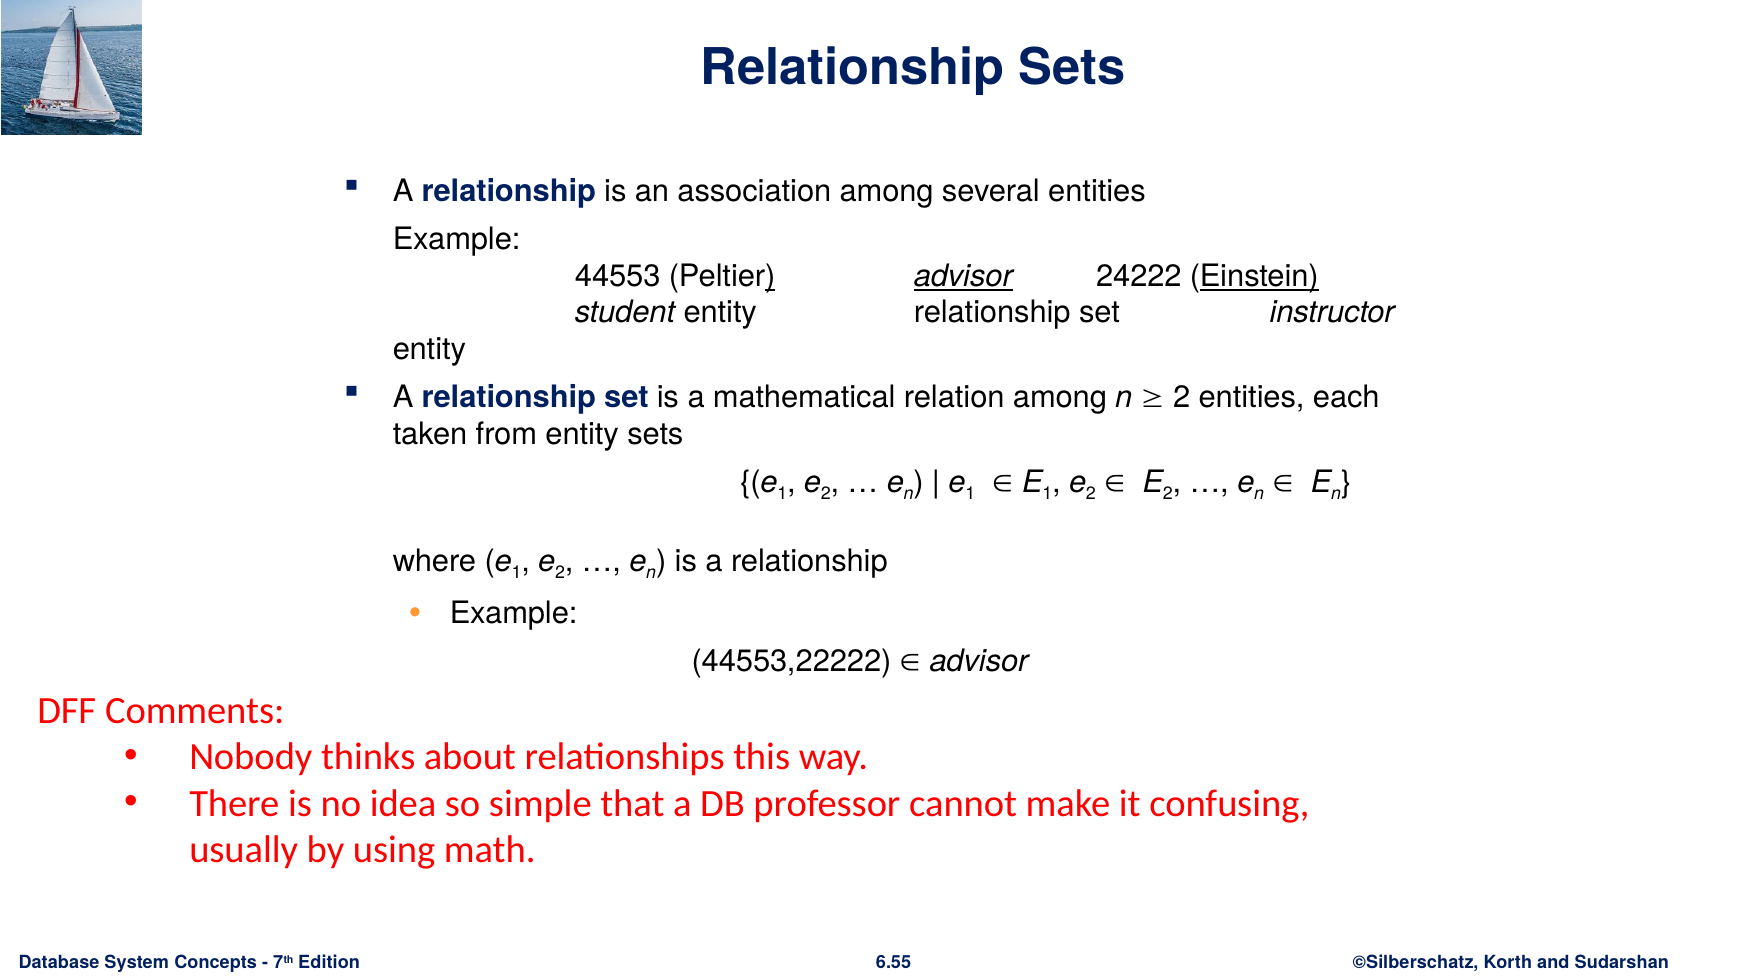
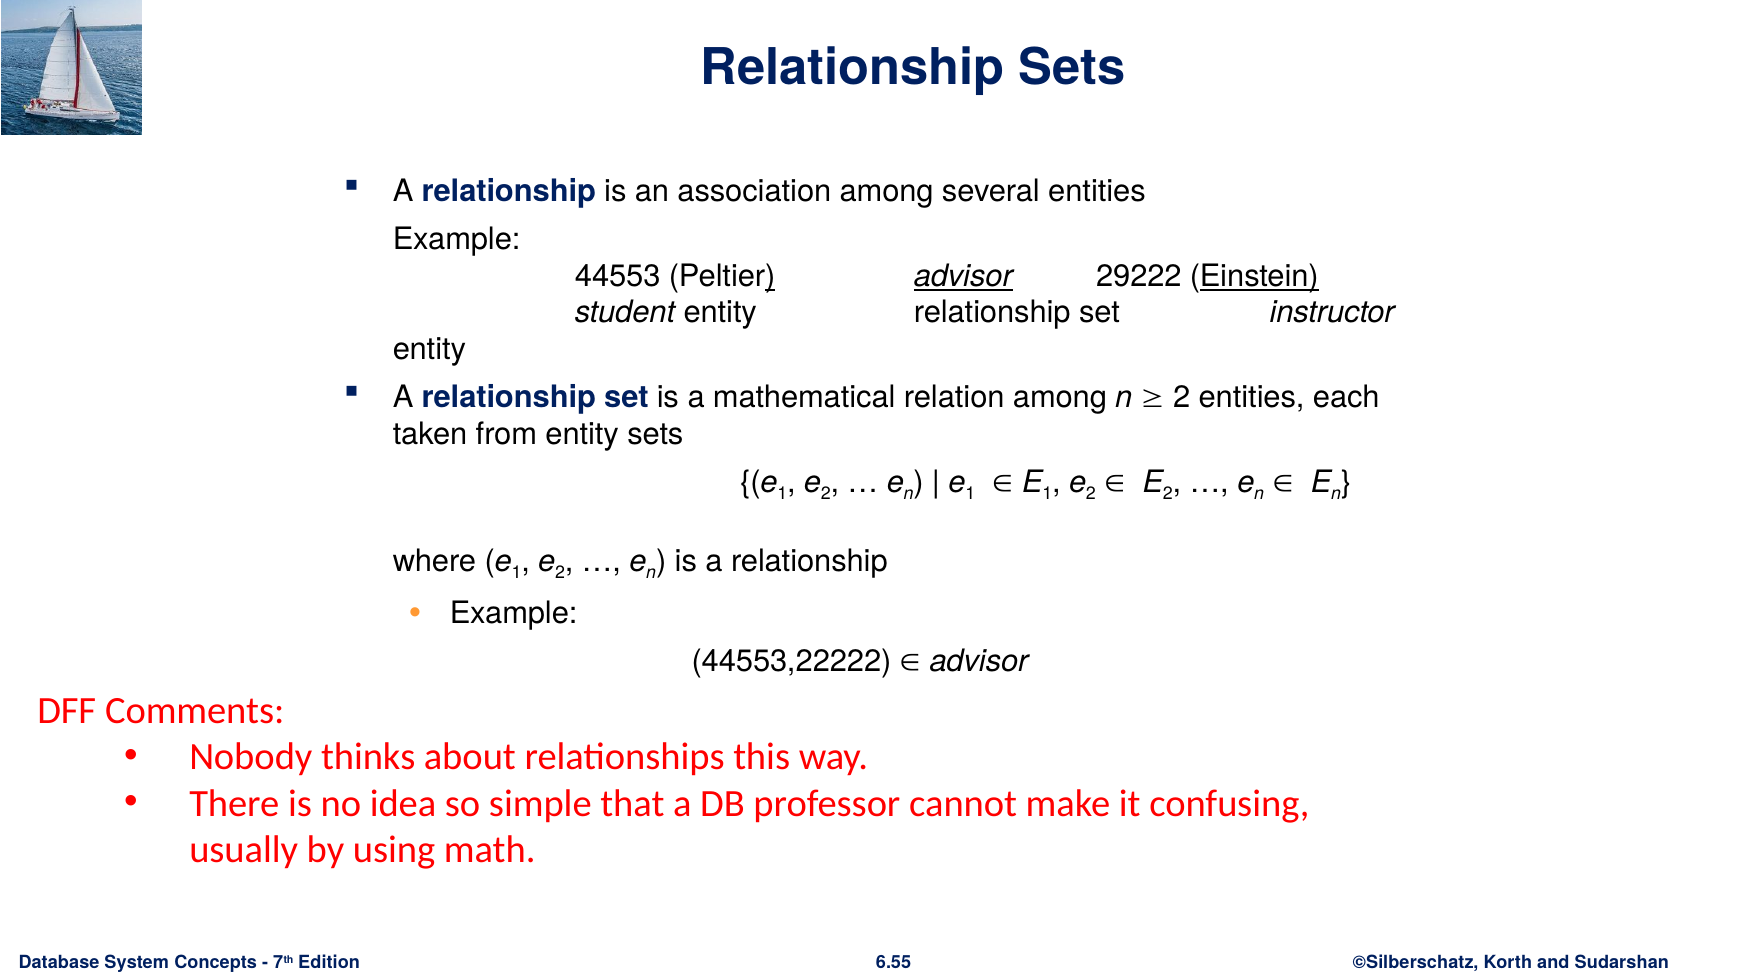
24222: 24222 -> 29222
